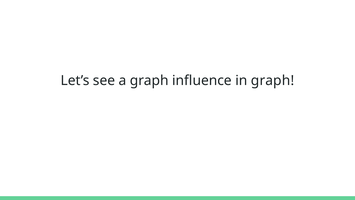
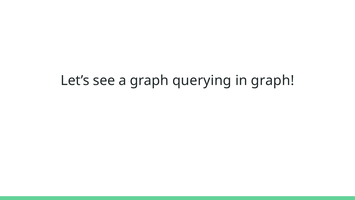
influence: influence -> querying
